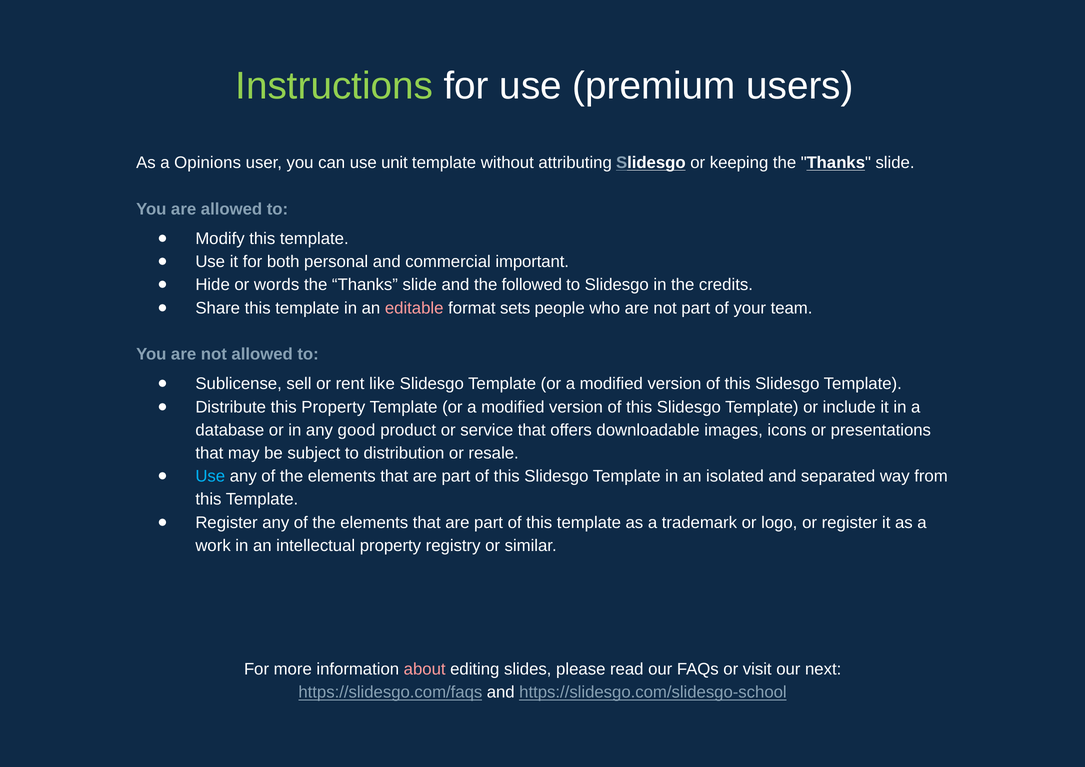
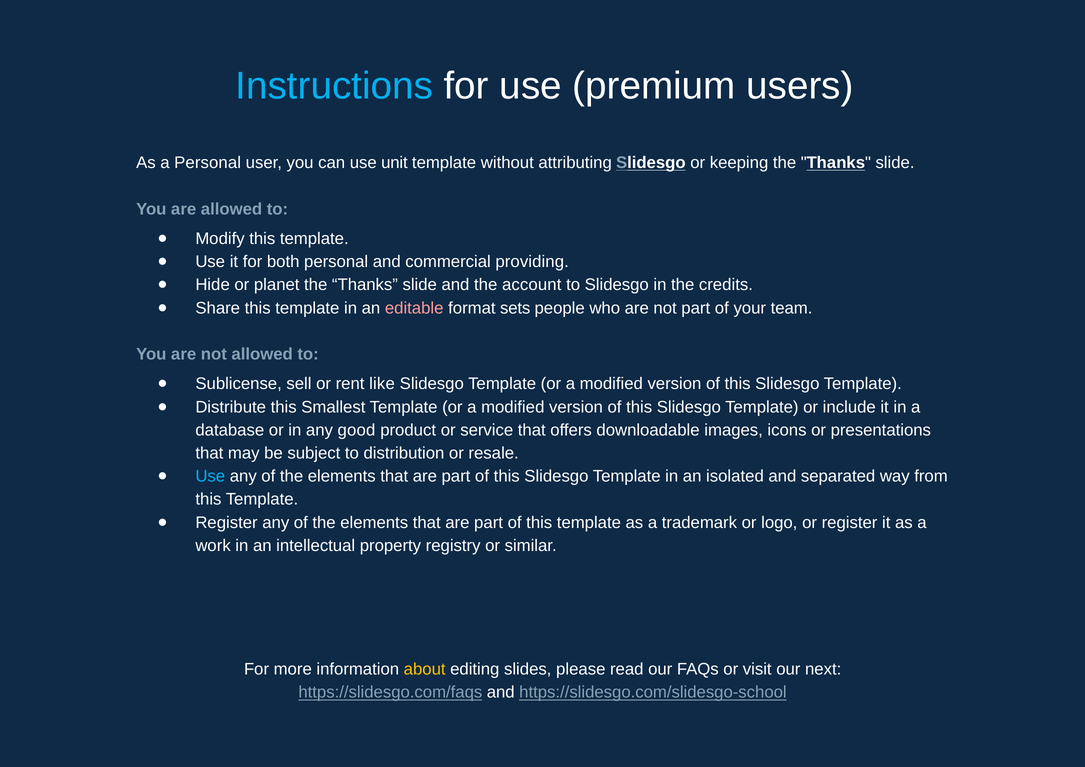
Instructions colour: light green -> light blue
a Opinions: Opinions -> Personal
important: important -> providing
words: words -> planet
followed: followed -> account
this Property: Property -> Smallest
about colour: pink -> yellow
